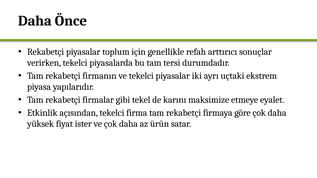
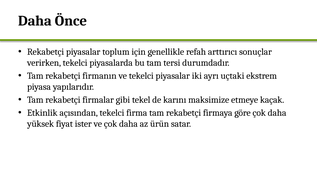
eyalet: eyalet -> kaçak
